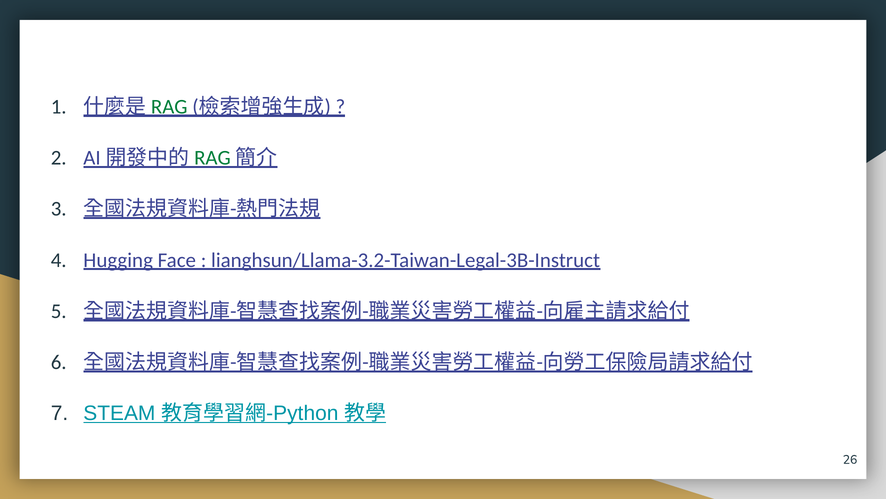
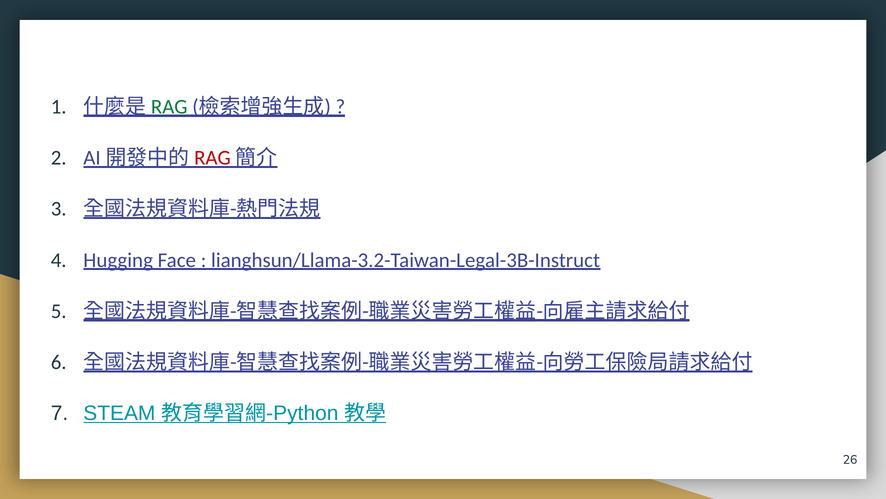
RAG at (212, 158) colour: green -> red
